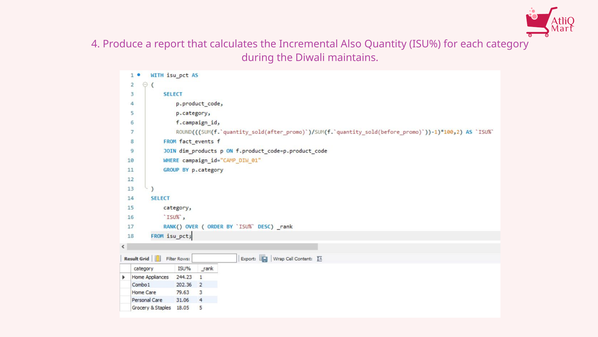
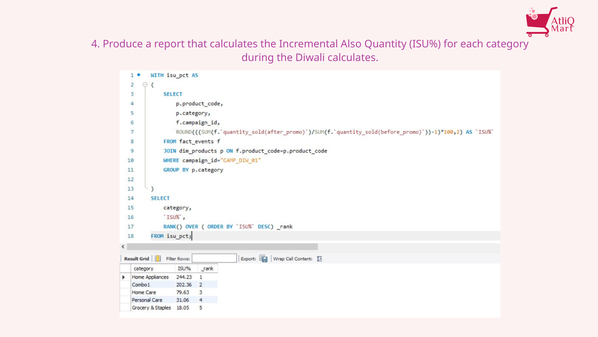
Diwali maintains: maintains -> calculates
